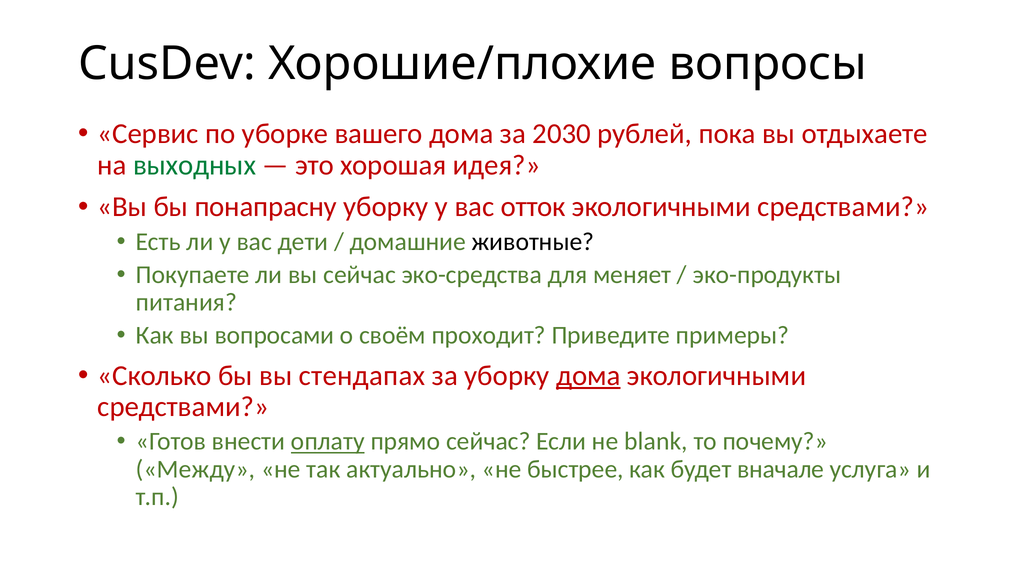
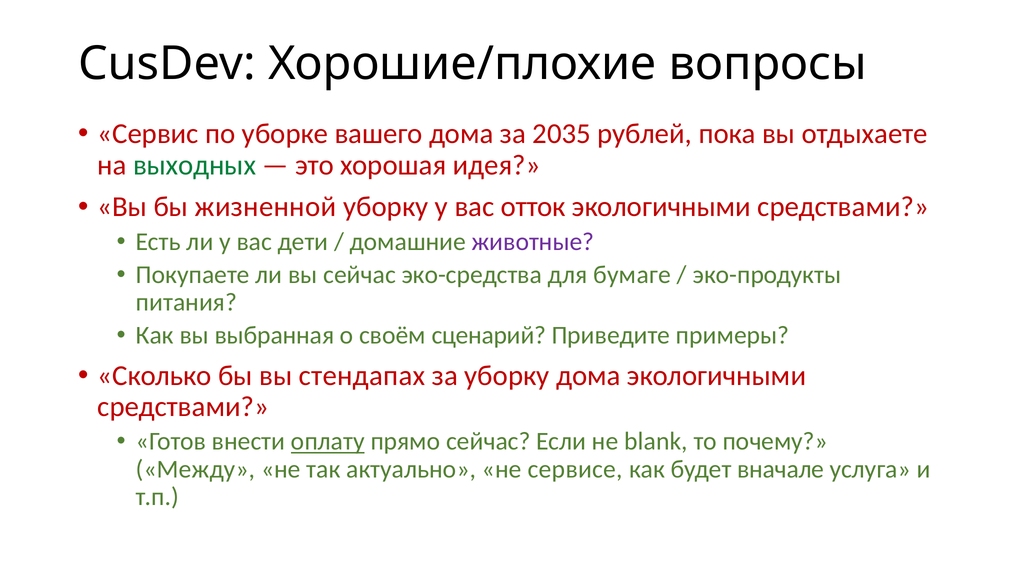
2030: 2030 -> 2035
понапрасну: понапрасну -> жизненной
животные colour: black -> purple
меняет: меняет -> бумаге
вопросами: вопросами -> выбранная
проходит: проходит -> сценарий
дома at (588, 376) underline: present -> none
быстрее: быстрее -> сервисе
